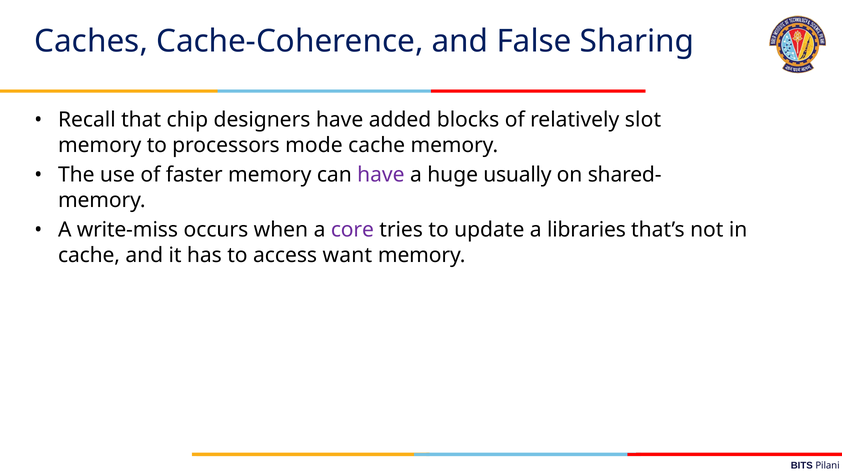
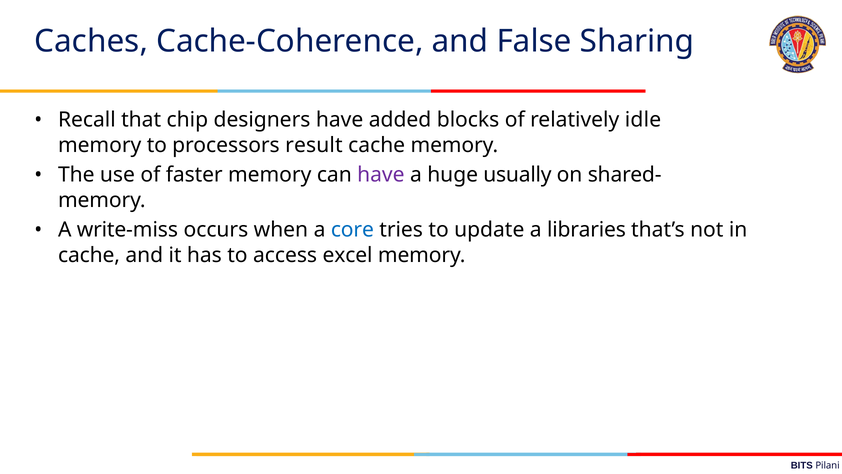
slot: slot -> idle
mode: mode -> result
core colour: purple -> blue
want: want -> excel
